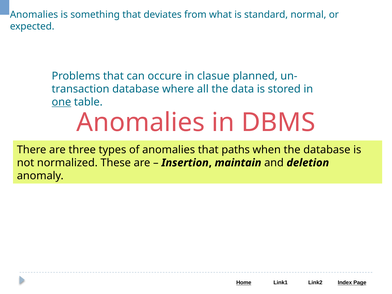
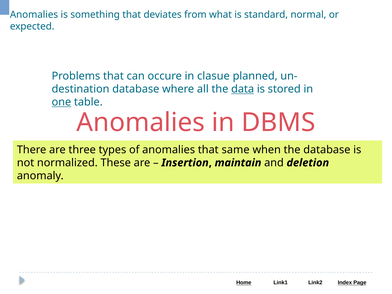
transaction: transaction -> destination
data underline: none -> present
paths: paths -> same
